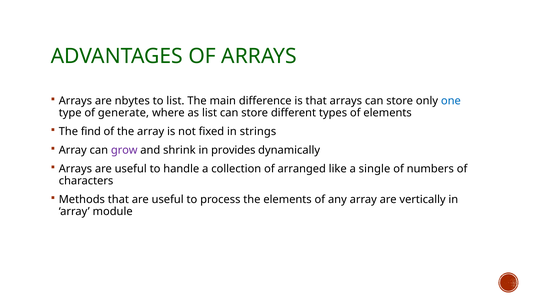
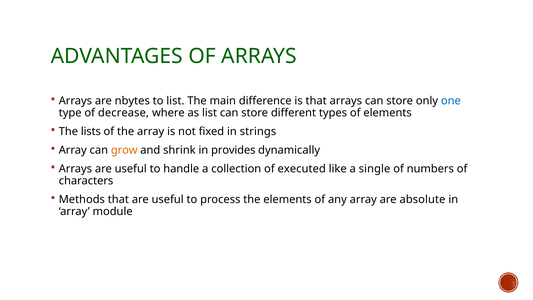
generate: generate -> decrease
find: find -> lists
grow colour: purple -> orange
arranged: arranged -> executed
vertically: vertically -> absolute
